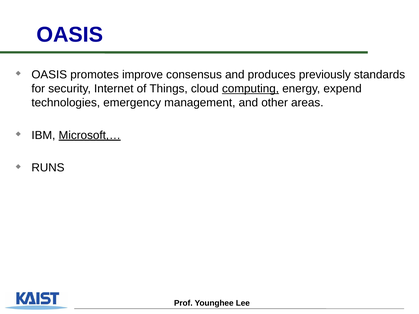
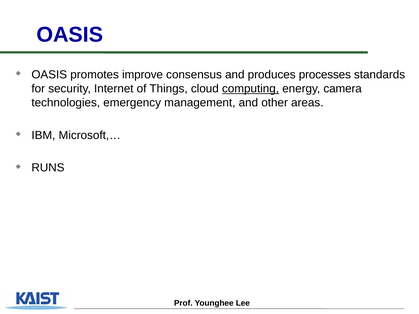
previously: previously -> processes
expend: expend -> camera
Microsoft,… underline: present -> none
